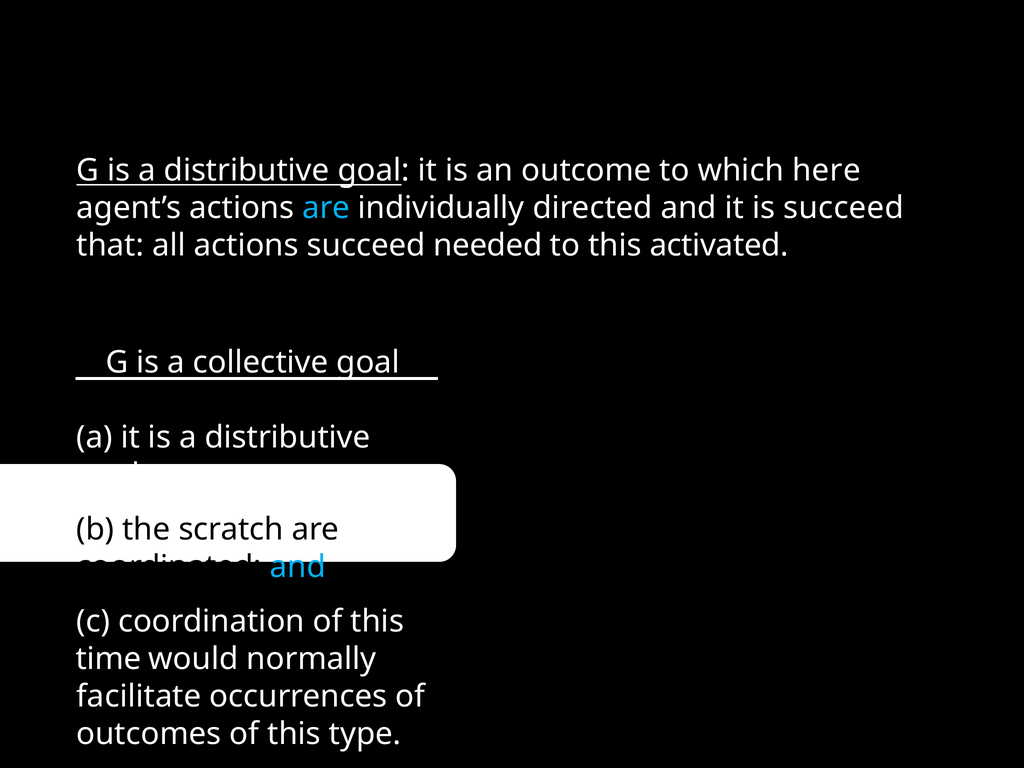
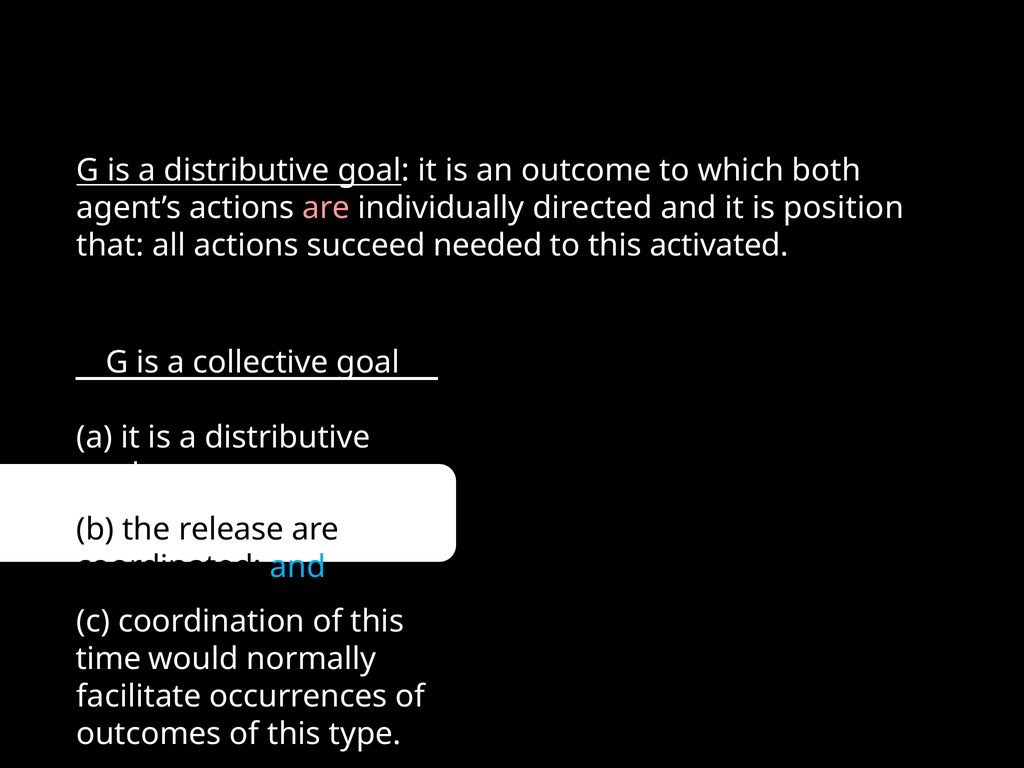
here: here -> both
are at (326, 208) colour: light blue -> pink
is succeed: succeed -> position
scratch: scratch -> release
